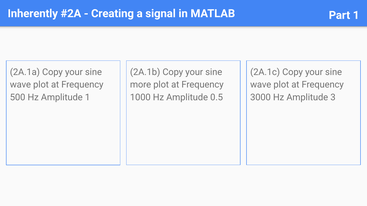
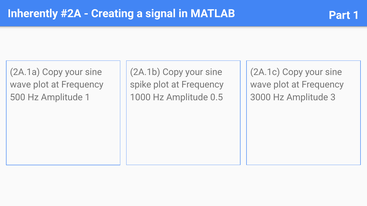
more: more -> spike
